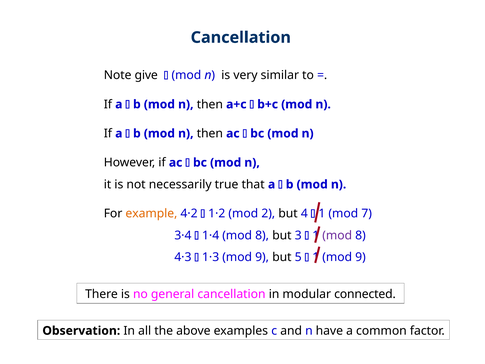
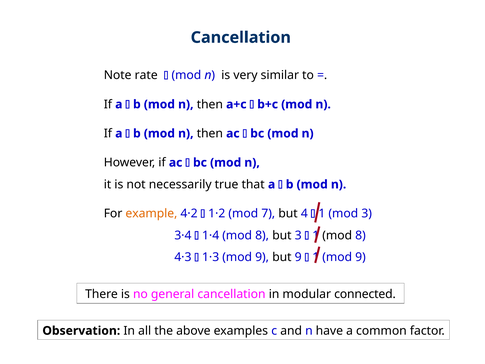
give: give -> rate
2: 2 -> 7
mod 7: 7 -> 3
mod at (337, 235) colour: purple -> black
but 5: 5 -> 9
